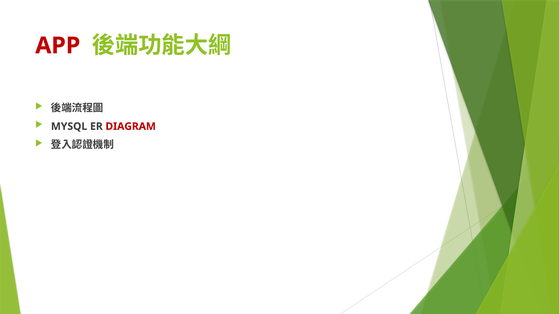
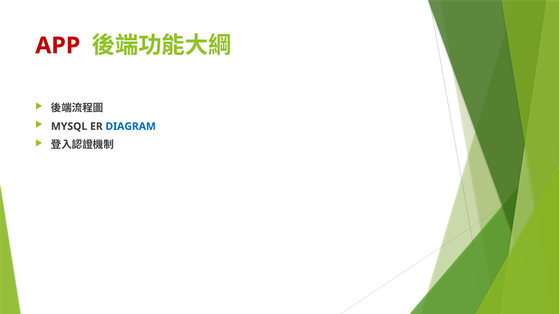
DIAGRAM colour: red -> blue
